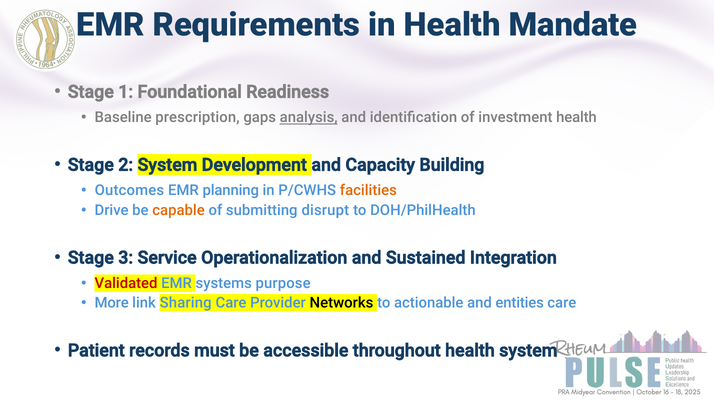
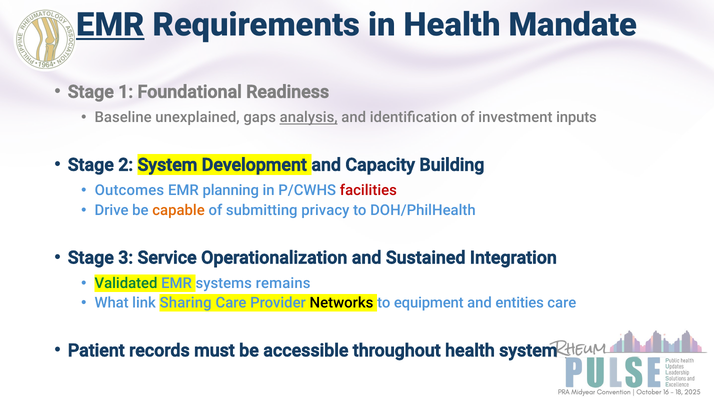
EMR at (110, 25) underline: none -> present
prescription: prescription -> unexplained
investment health: health -> inputs
facilities colour: orange -> red
disrupt: disrupt -> privacy
Validated colour: red -> green
purpose: purpose -> remains
More: More -> What
actionable: actionable -> equipment
